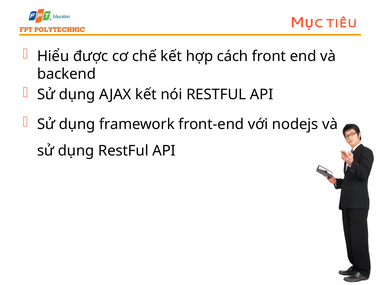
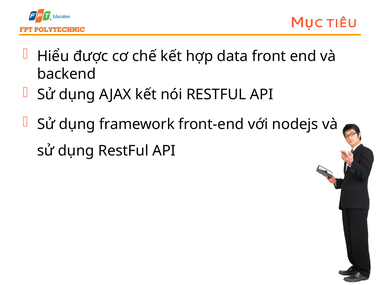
cách: cách -> data
